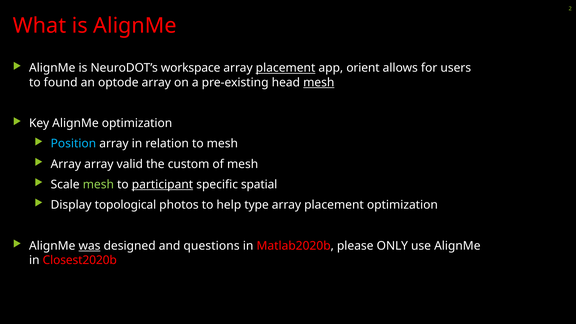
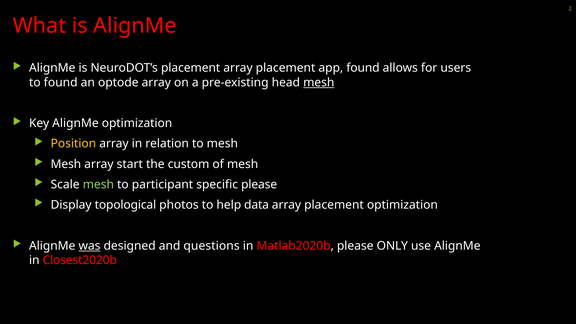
NeuroDOT’s workspace: workspace -> placement
placement at (286, 68) underline: present -> none
app orient: orient -> found
Position colour: light blue -> yellow
Array at (66, 164): Array -> Mesh
valid: valid -> start
participant underline: present -> none
specific spatial: spatial -> please
type: type -> data
